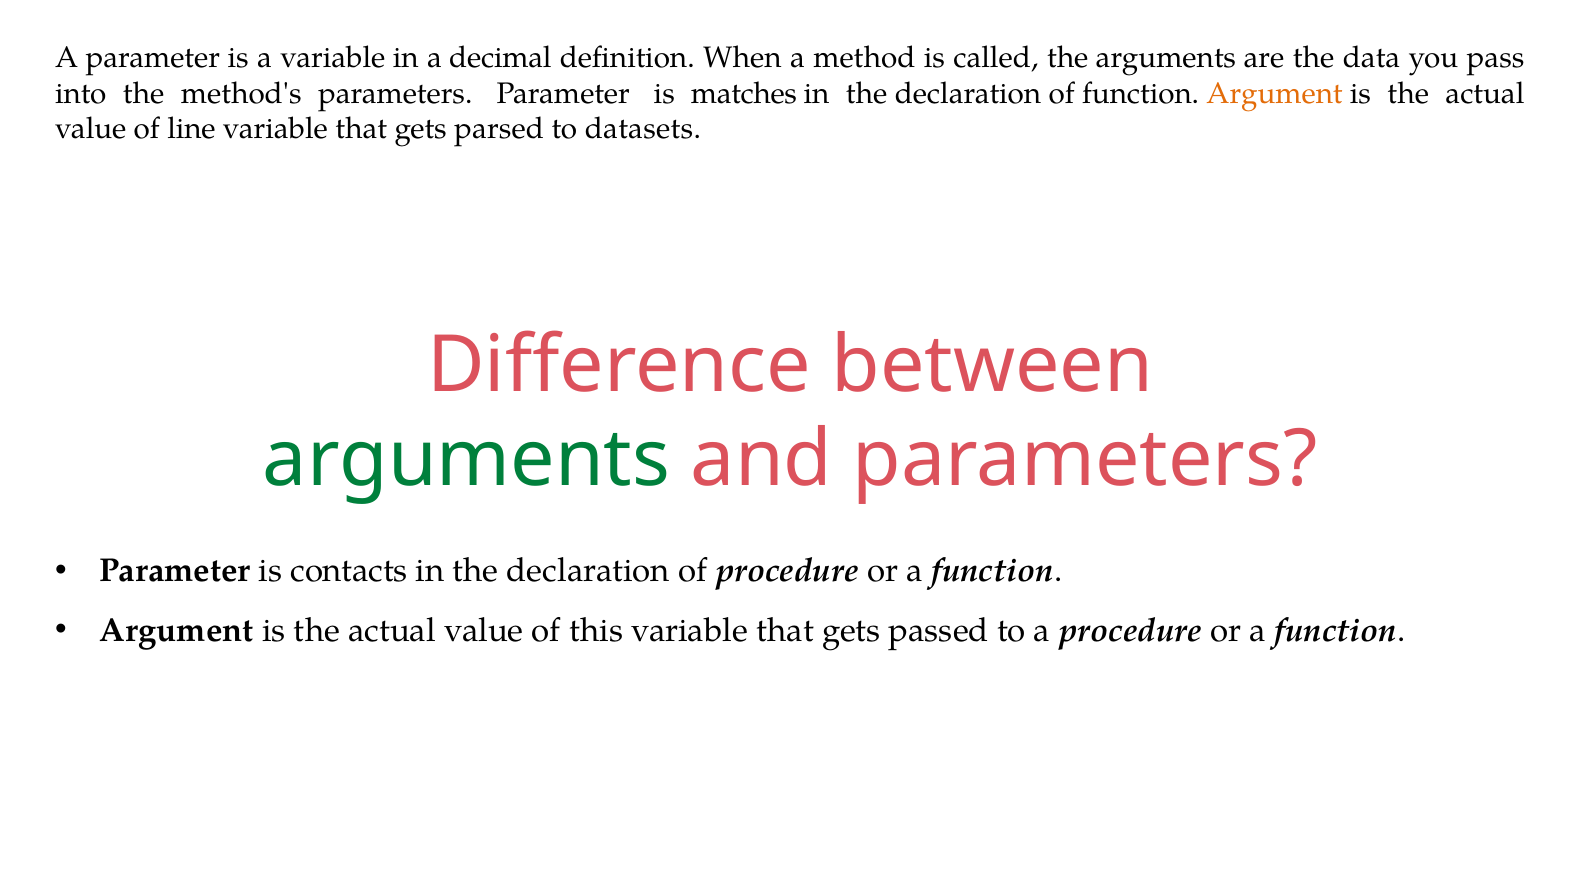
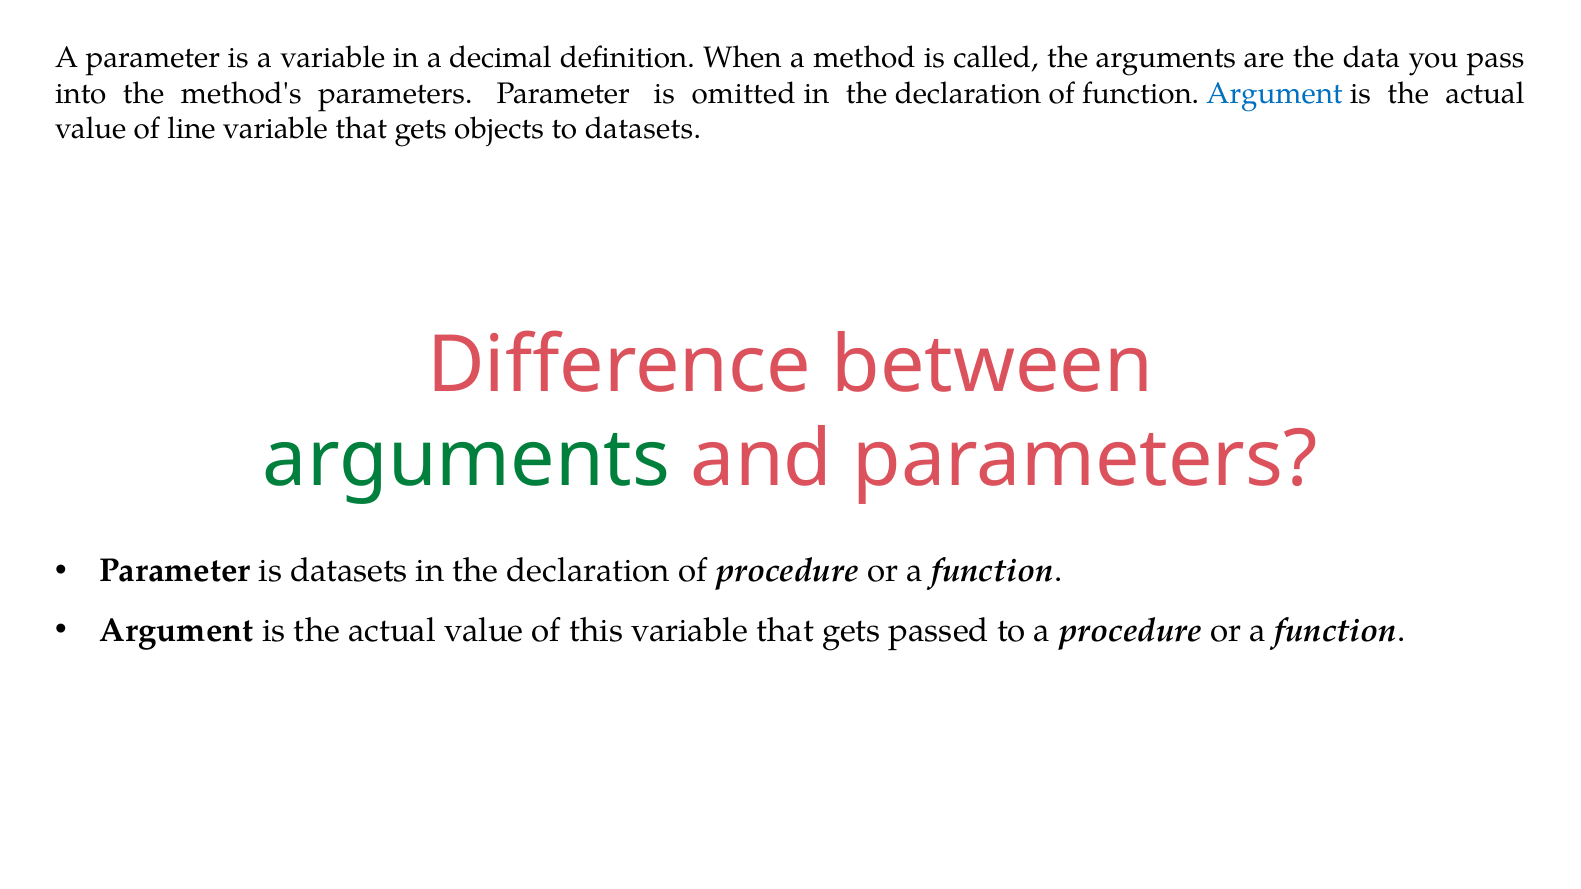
matches: matches -> omitted
Argument at (1275, 93) colour: orange -> blue
parsed: parsed -> objects
is contacts: contacts -> datasets
